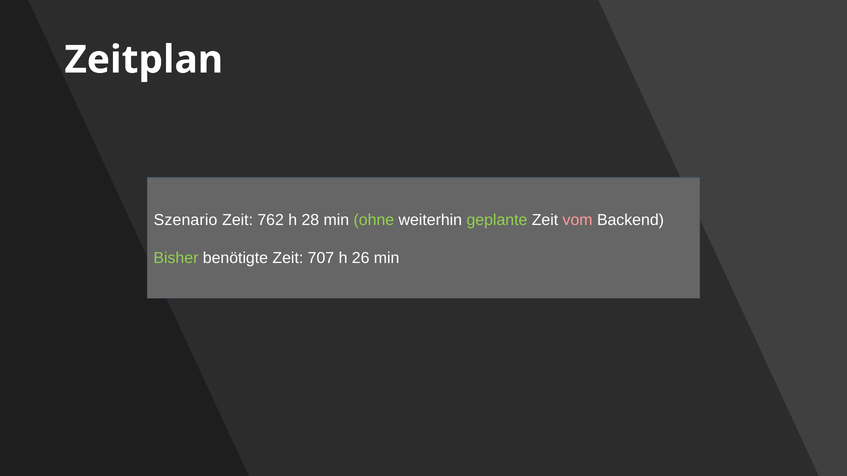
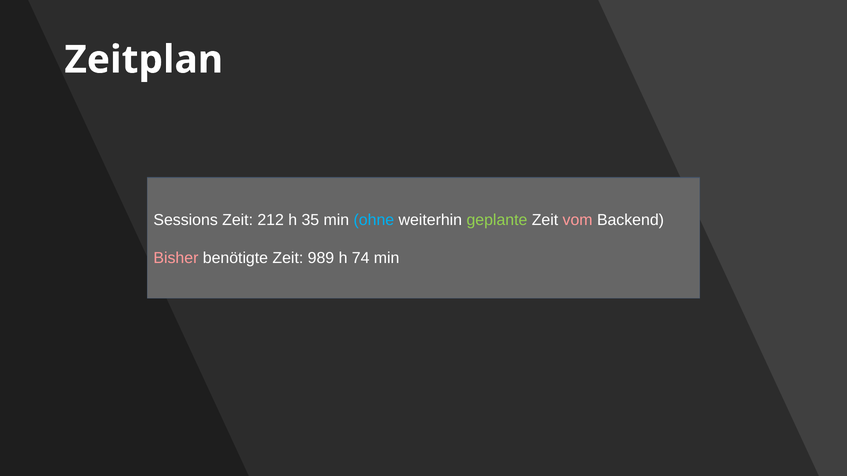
Szenario: Szenario -> Sessions
762: 762 -> 212
28: 28 -> 35
ohne colour: light green -> light blue
Bisher colour: light green -> pink
707: 707 -> 989
26: 26 -> 74
